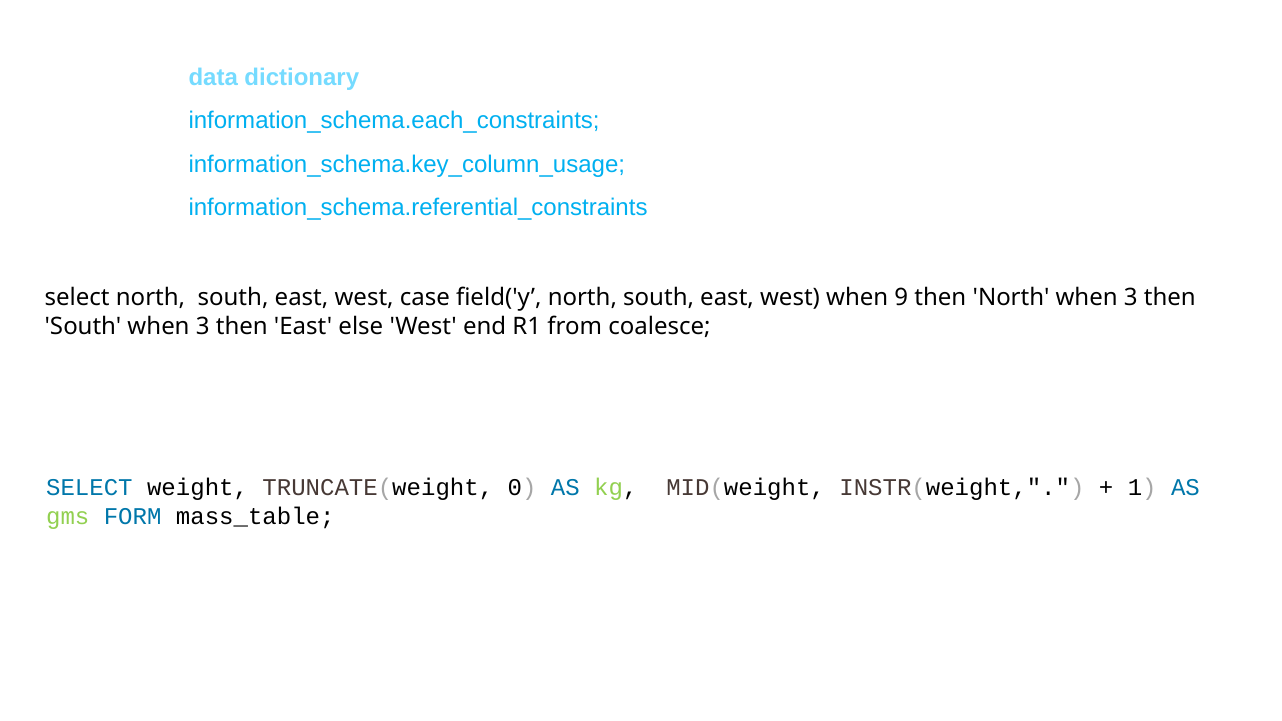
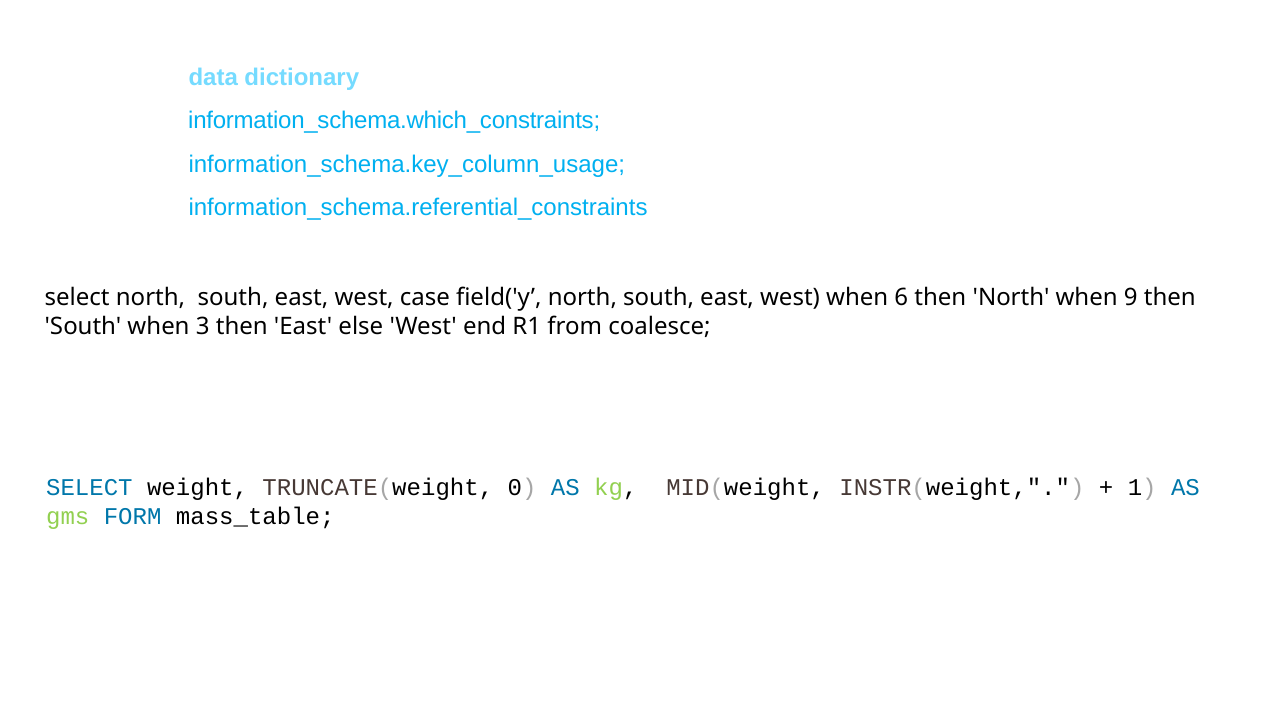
information_schema.each_constraints: information_schema.each_constraints -> information_schema.which_constraints
9: 9 -> 6
North when 3: 3 -> 9
